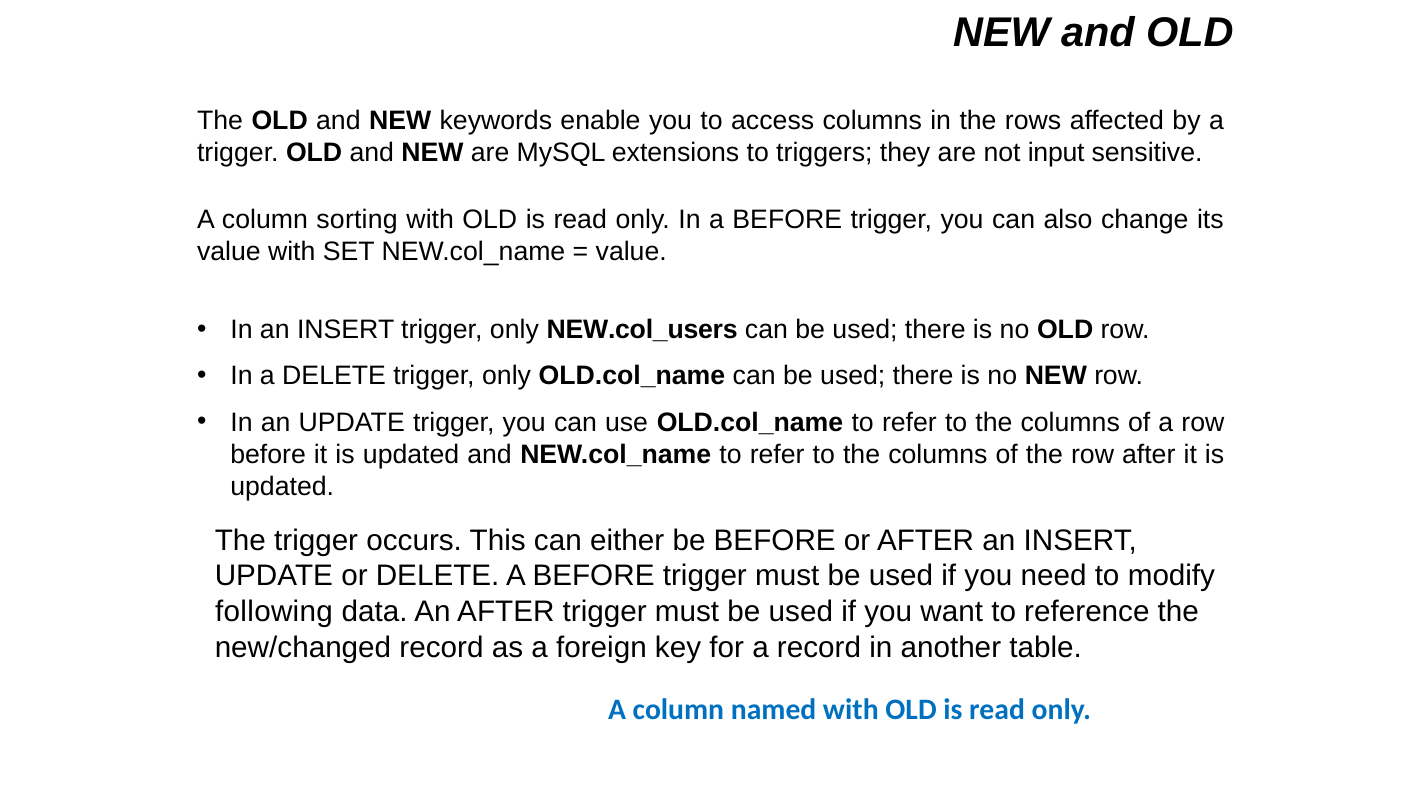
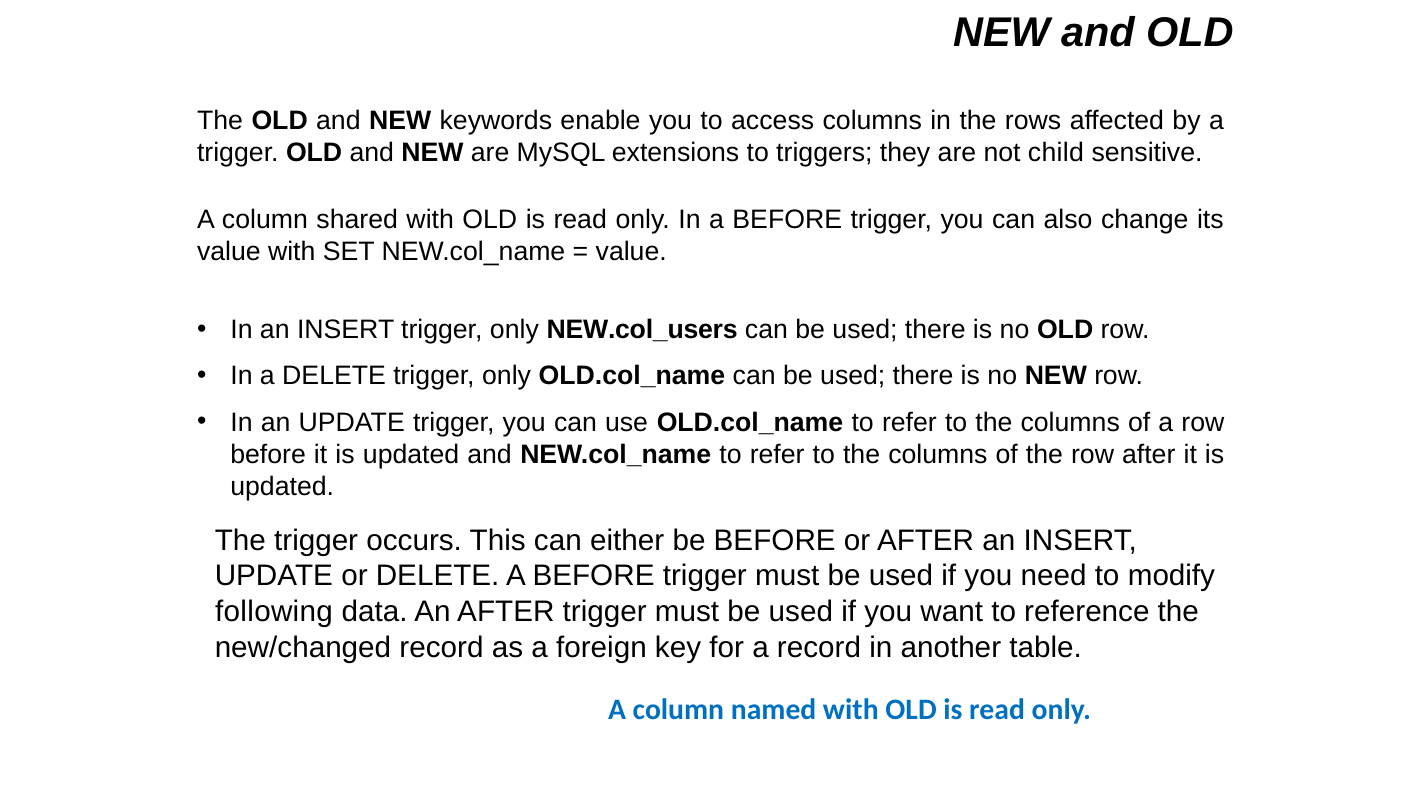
input: input -> child
sorting: sorting -> shared
